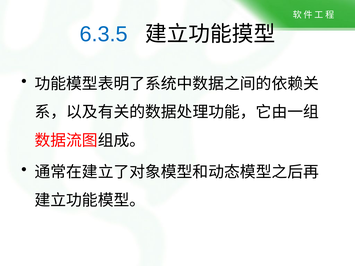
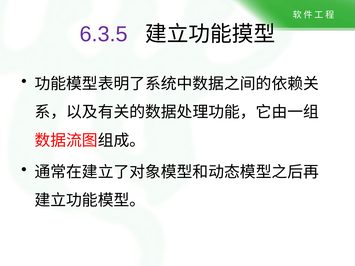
6.3.5 colour: blue -> purple
